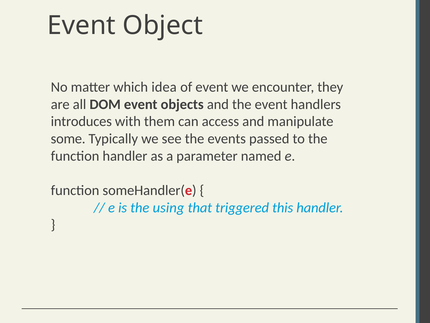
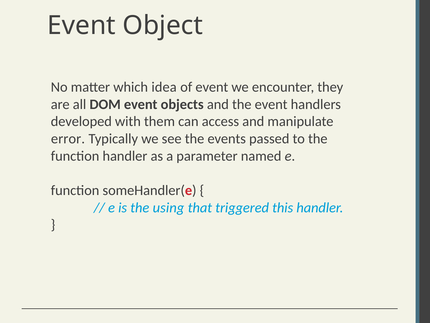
introduces: introduces -> developed
some: some -> error
